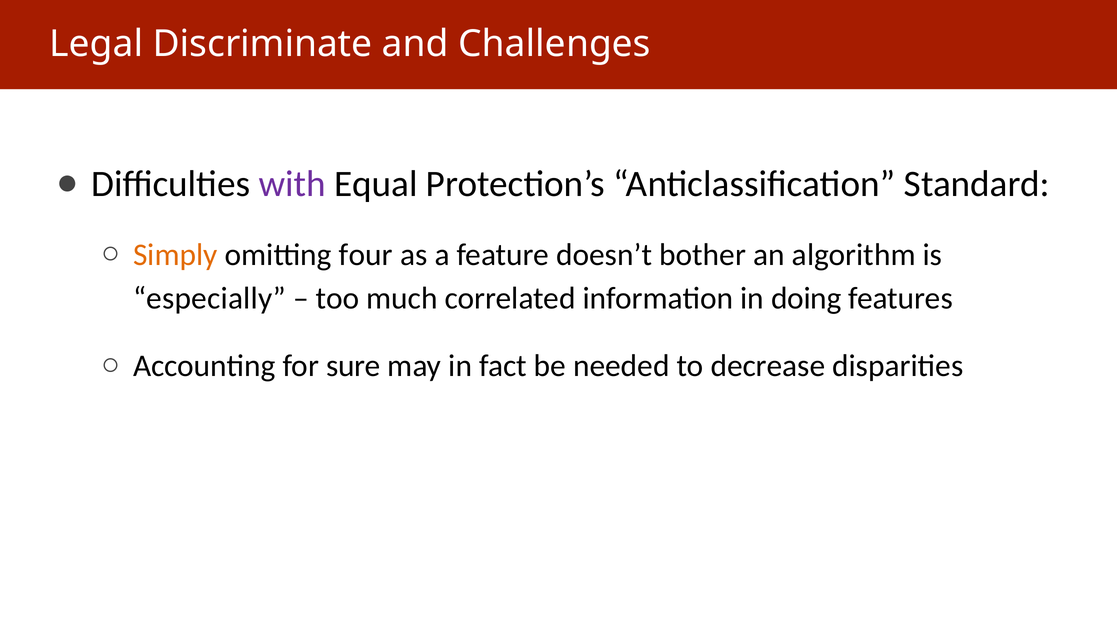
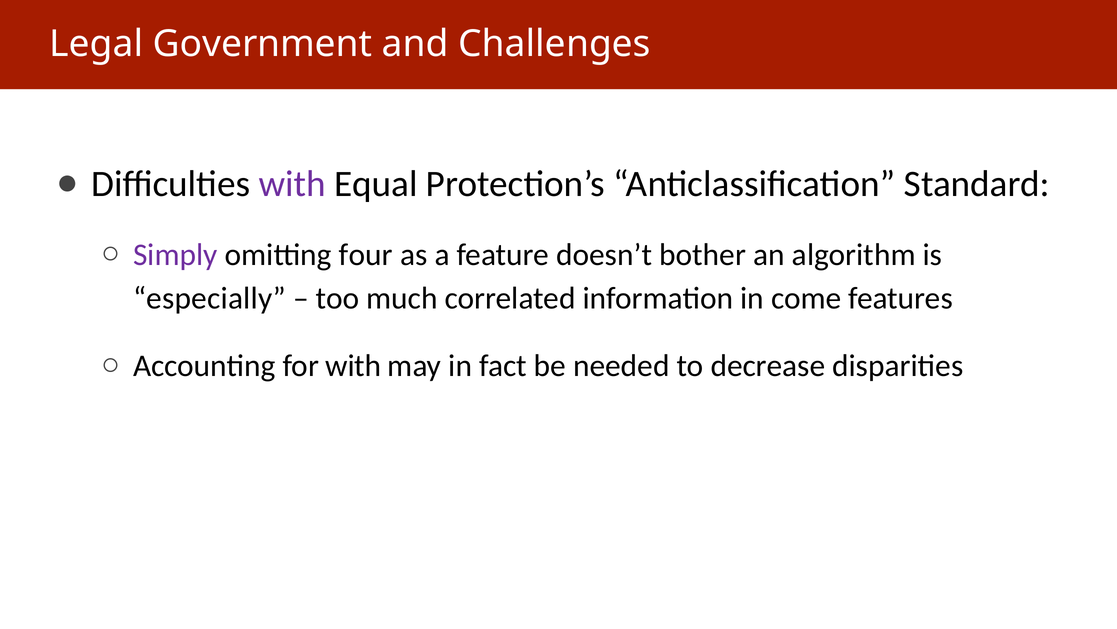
Discriminate: Discriminate -> Government
Simply colour: orange -> purple
doing: doing -> come
for sure: sure -> with
